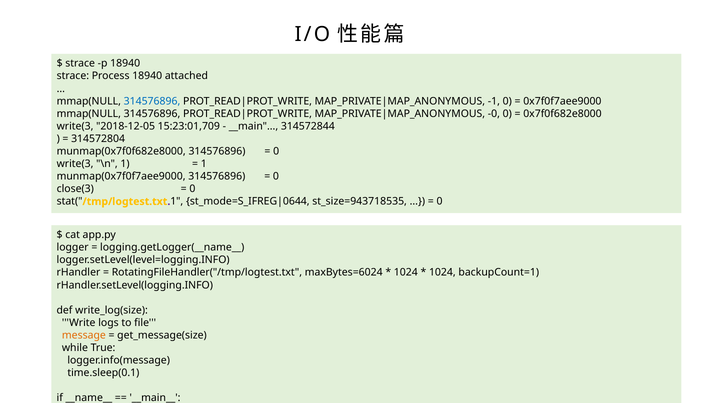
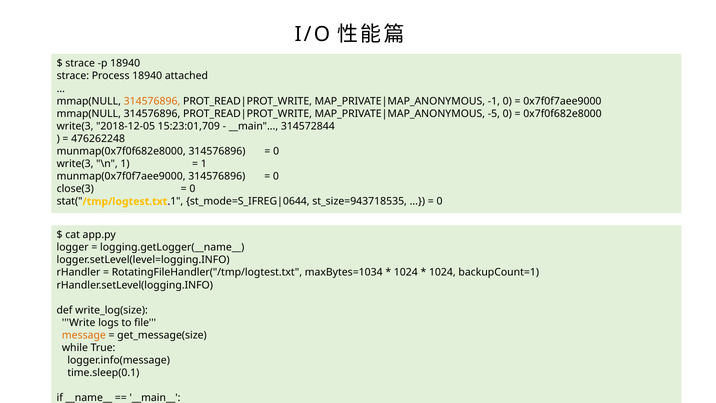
314576896 at (152, 101) colour: blue -> orange
-0: -0 -> -5
314572804: 314572804 -> 476262248
maxBytes=6024: maxBytes=6024 -> maxBytes=1034
